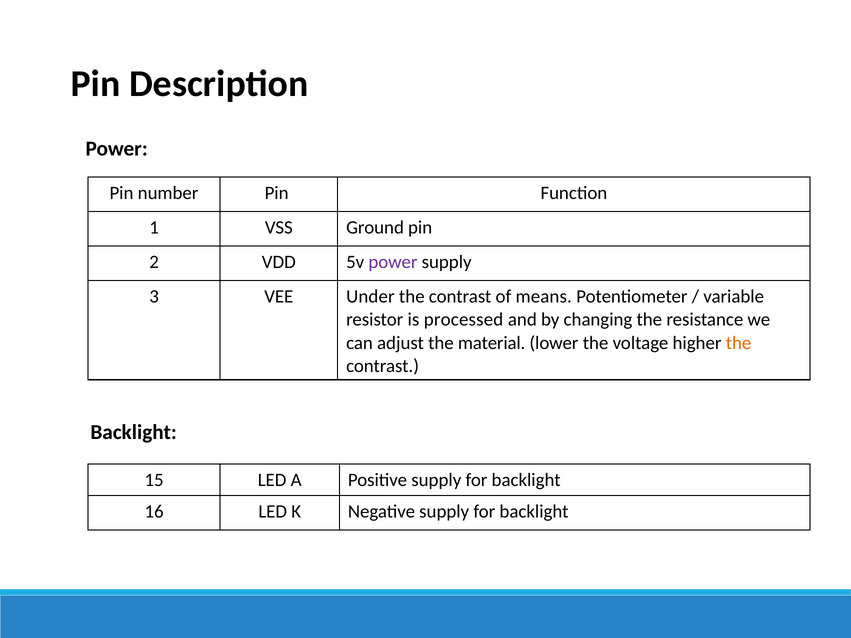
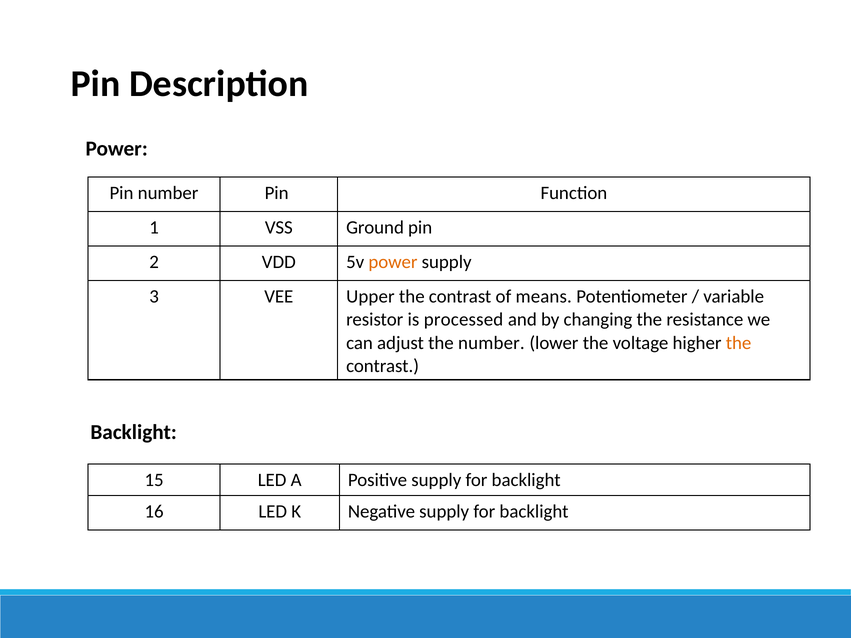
power at (393, 262) colour: purple -> orange
Under: Under -> Upper
the material: material -> number
